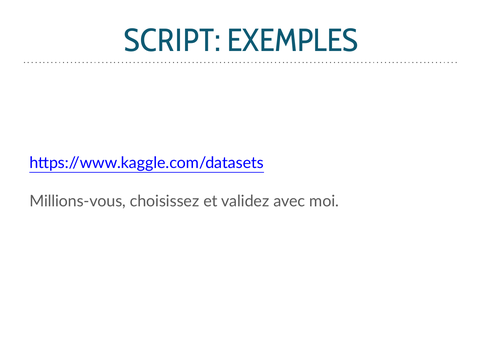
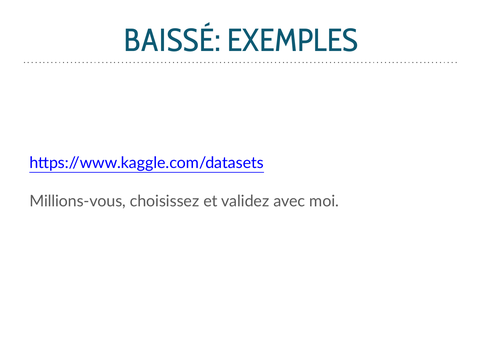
SCRIPT: SCRIPT -> BAISSÉ
